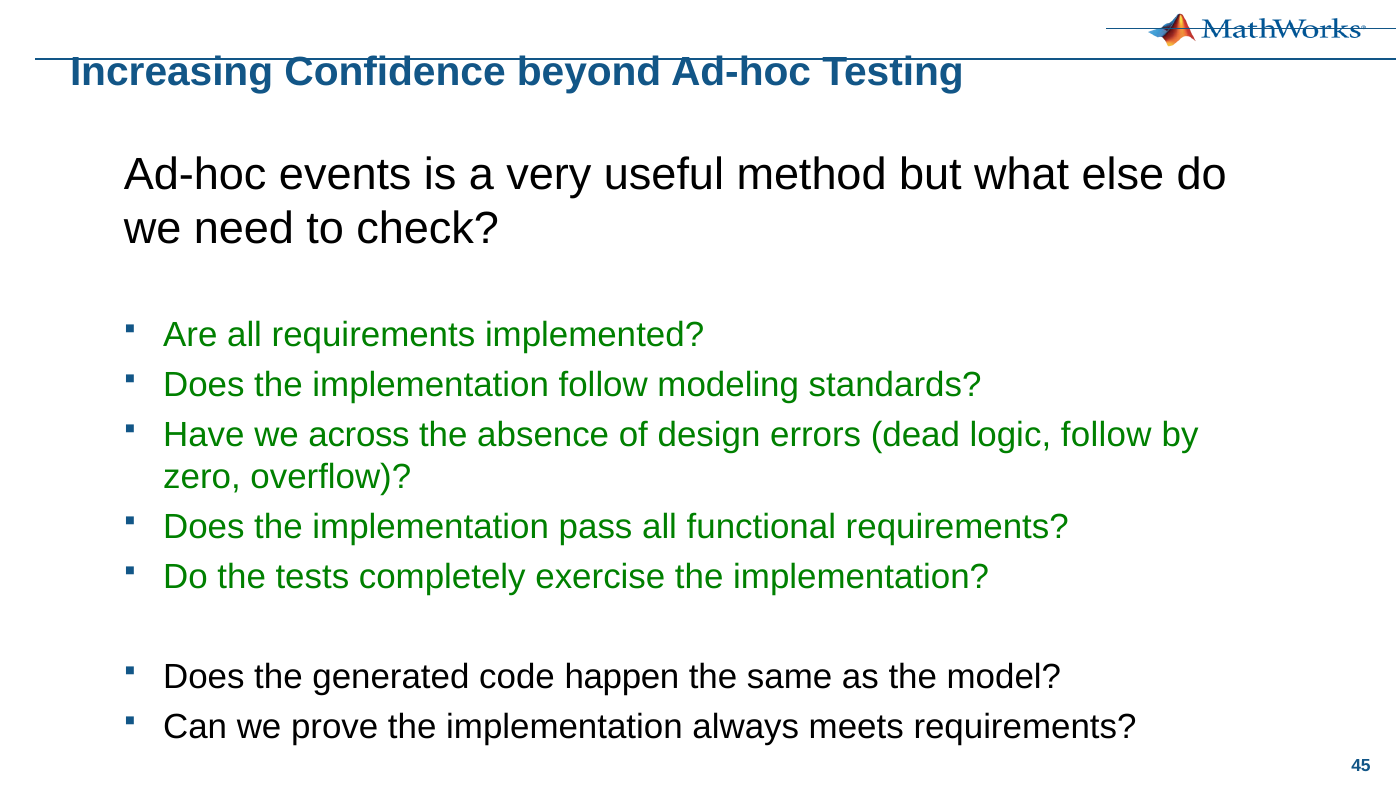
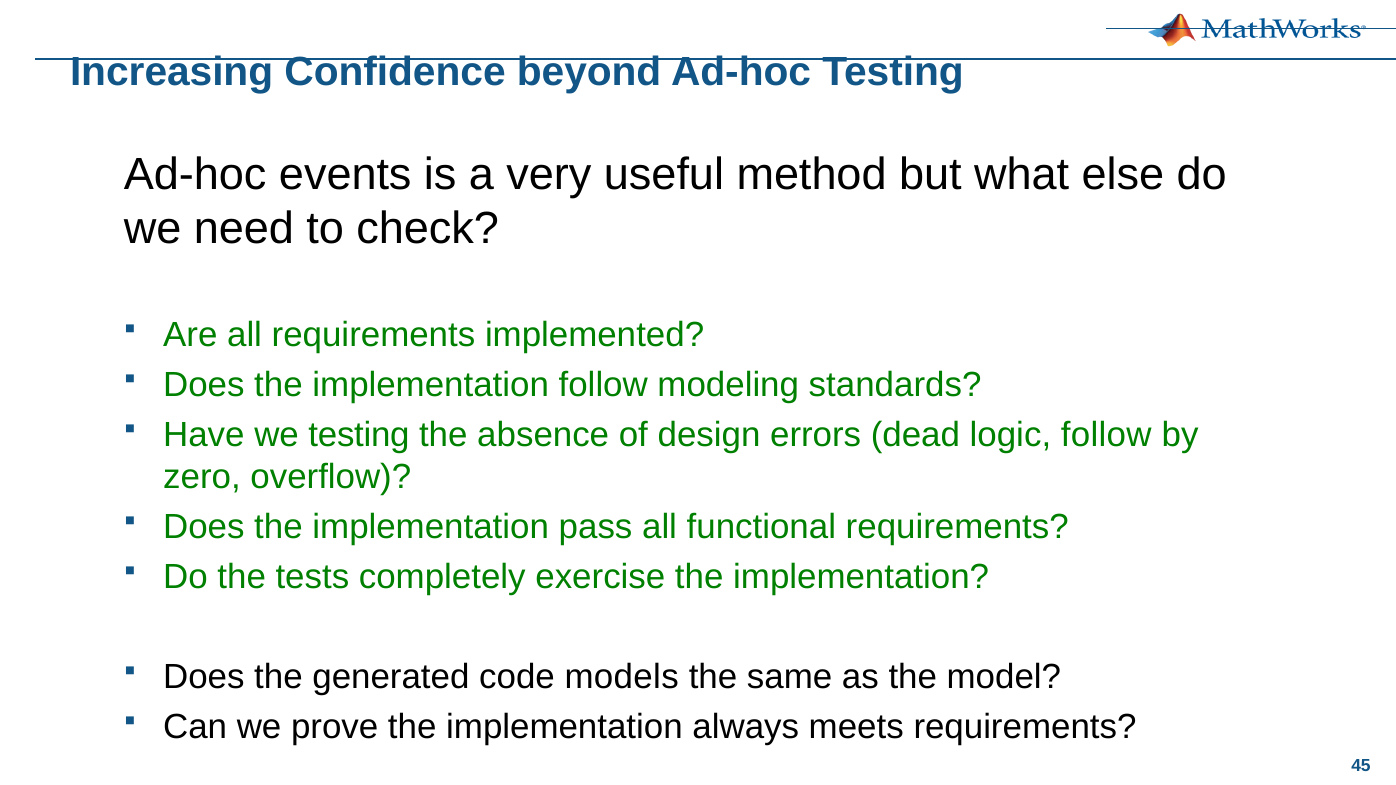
we across: across -> testing
happen: happen -> models
